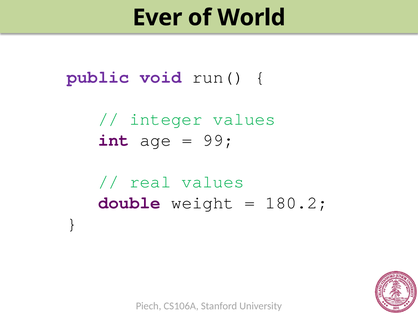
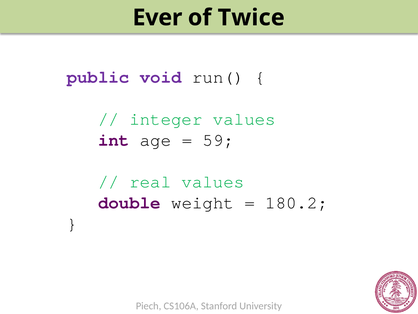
World: World -> Twice
99: 99 -> 59
